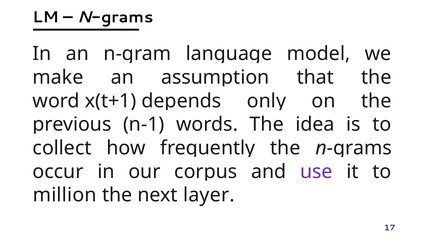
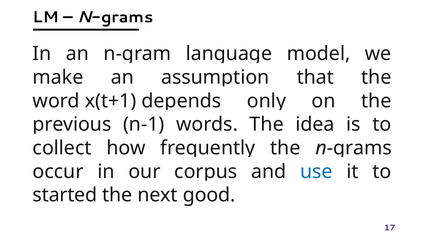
use colour: purple -> blue
million: million -> started
layer: layer -> good
